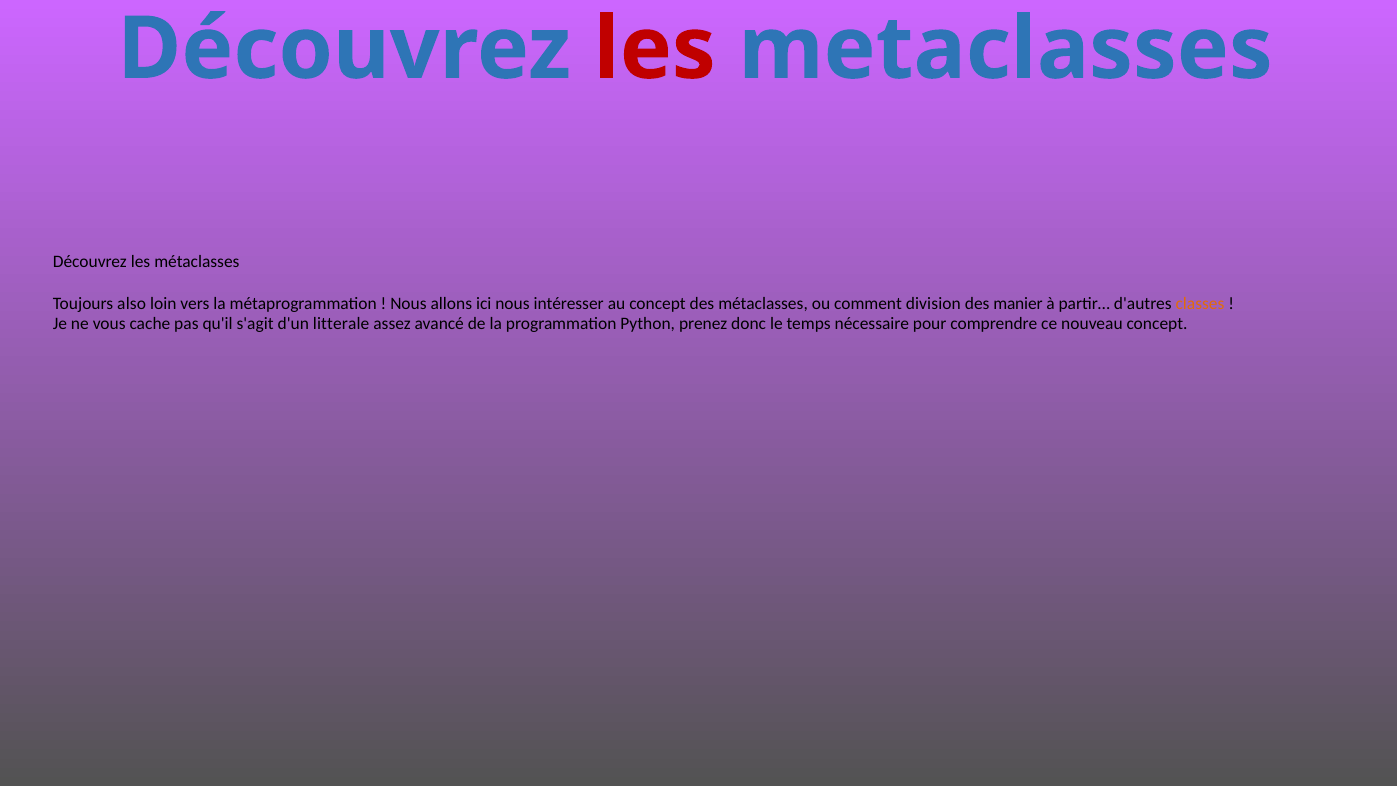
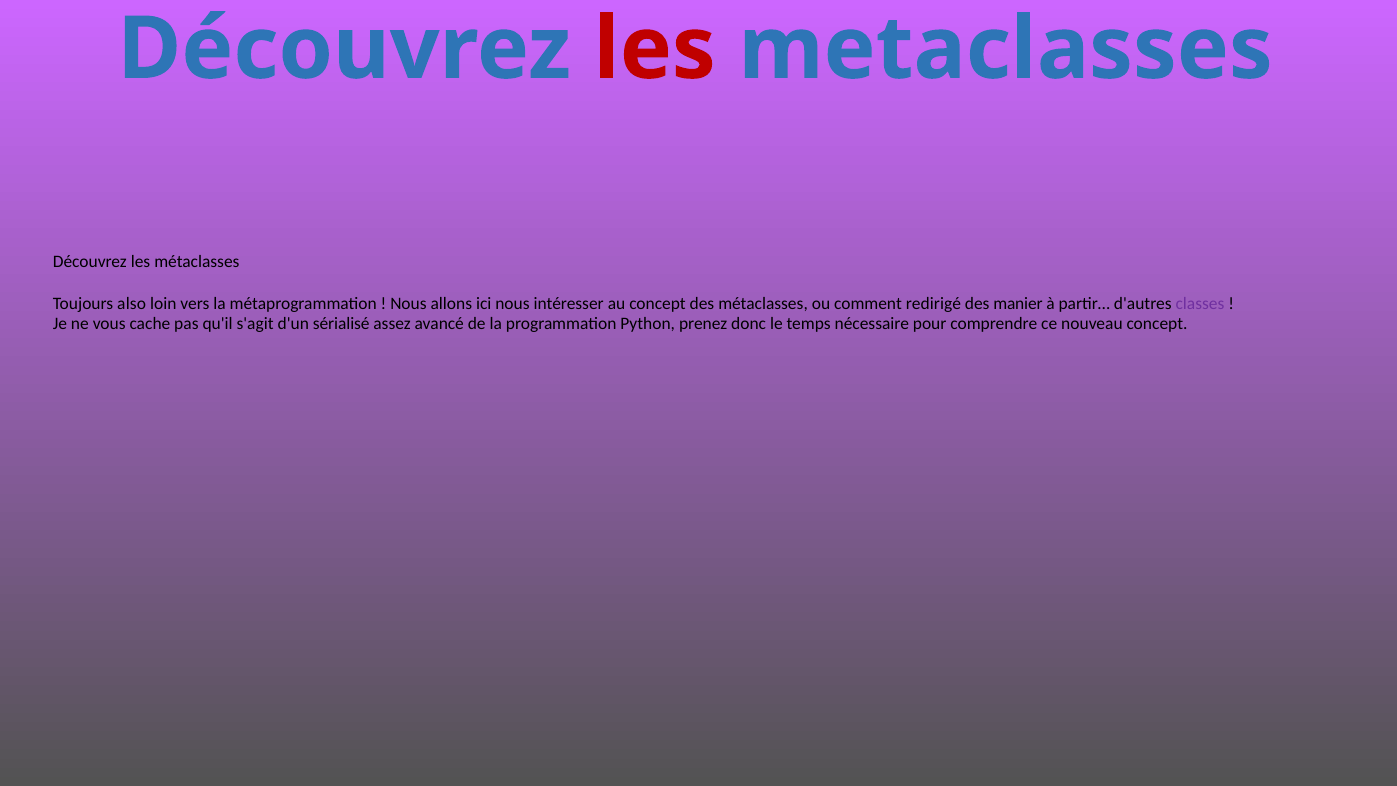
division: division -> redirigé
classes colour: orange -> purple
litterale: litterale -> sérialisé
